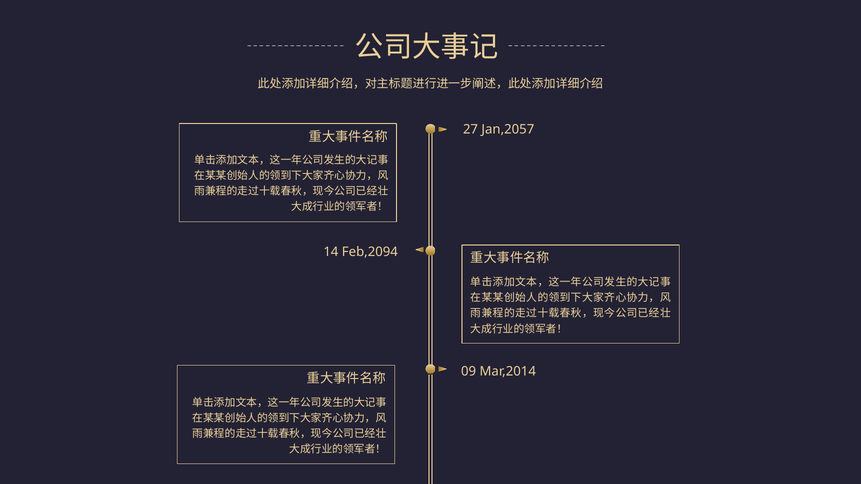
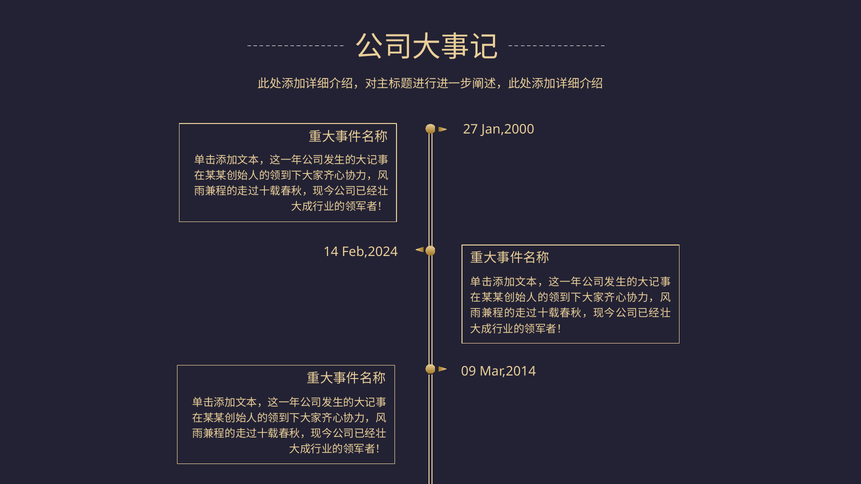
Jan,2057: Jan,2057 -> Jan,2000
Feb,2094: Feb,2094 -> Feb,2024
